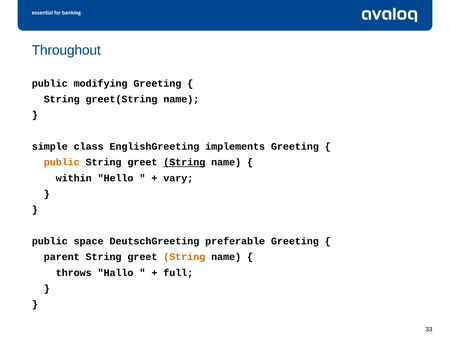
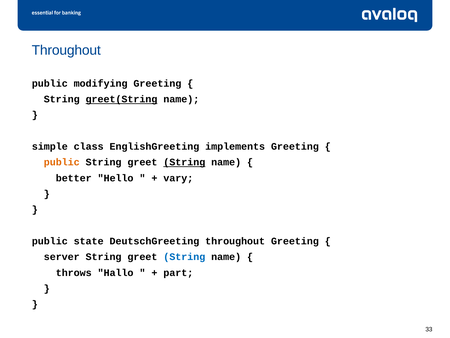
greet(String underline: none -> present
within at (74, 178): within -> better
space: space -> state
DeutschGreeting preferable: preferable -> throughout
parent: parent -> server
String at (184, 257) colour: orange -> blue
full: full -> part
